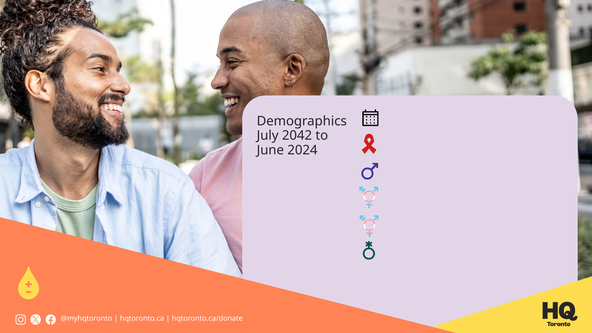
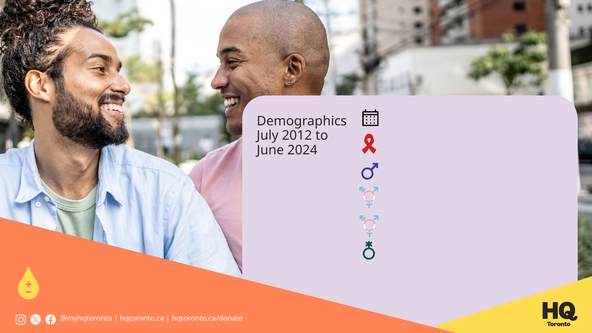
2042: 2042 -> 2012
